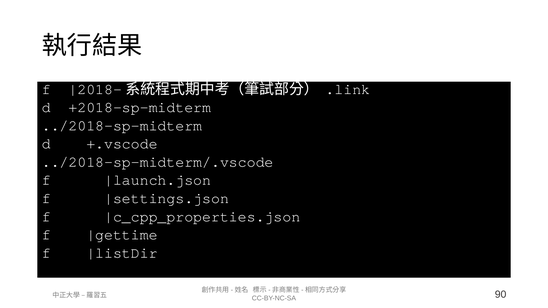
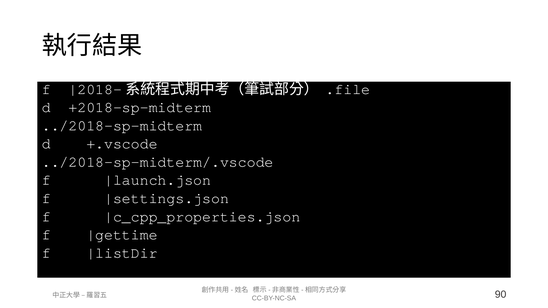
.link: .link -> .file
